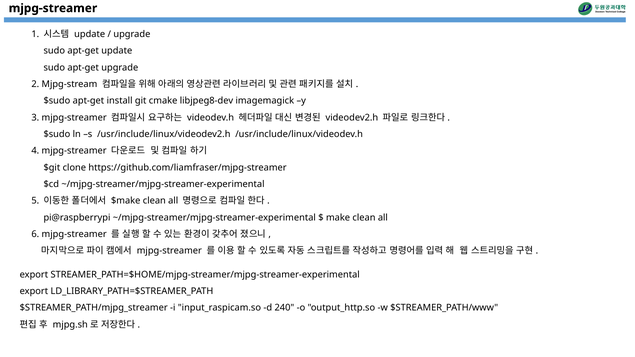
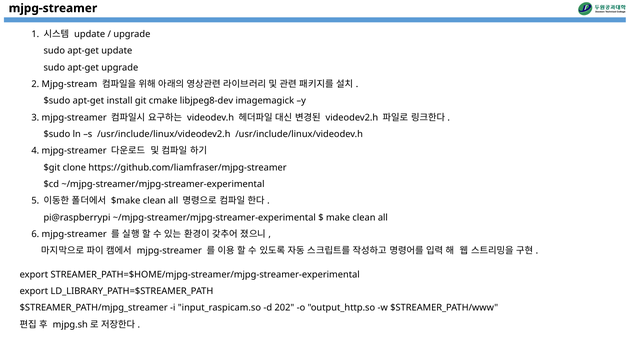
240: 240 -> 202
